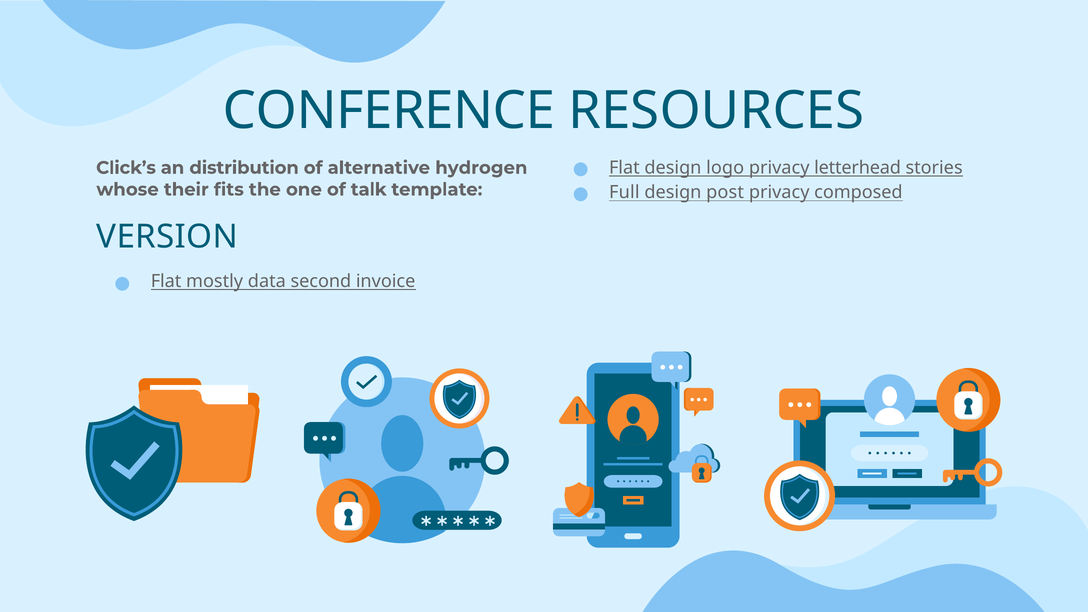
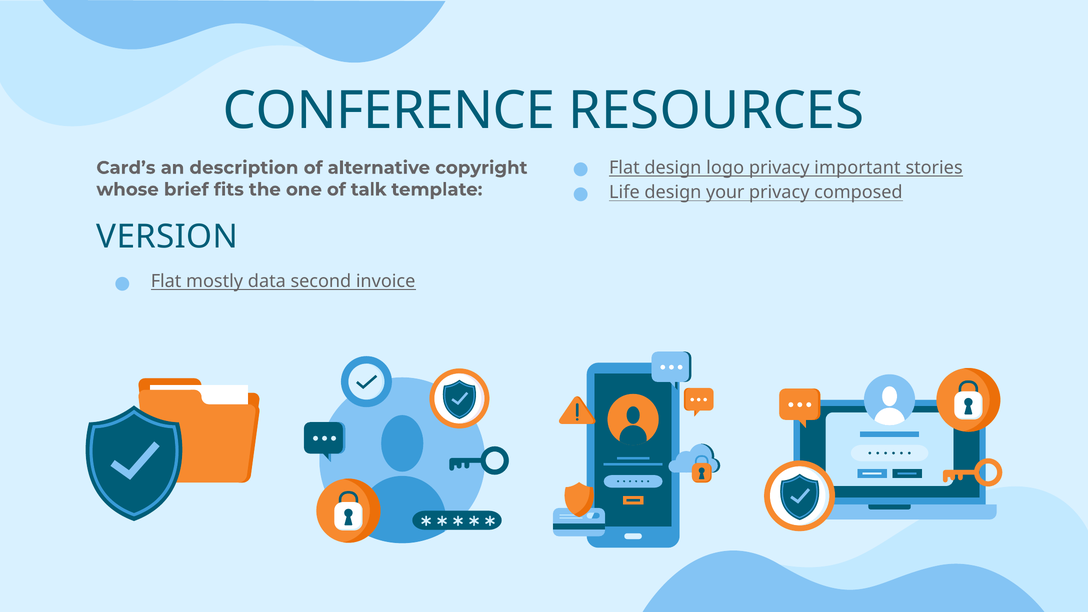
letterhead: letterhead -> important
Click’s: Click’s -> Card’s
distribution: distribution -> description
hydrogen: hydrogen -> copyright
Full: Full -> Life
post: post -> your
their: their -> brief
